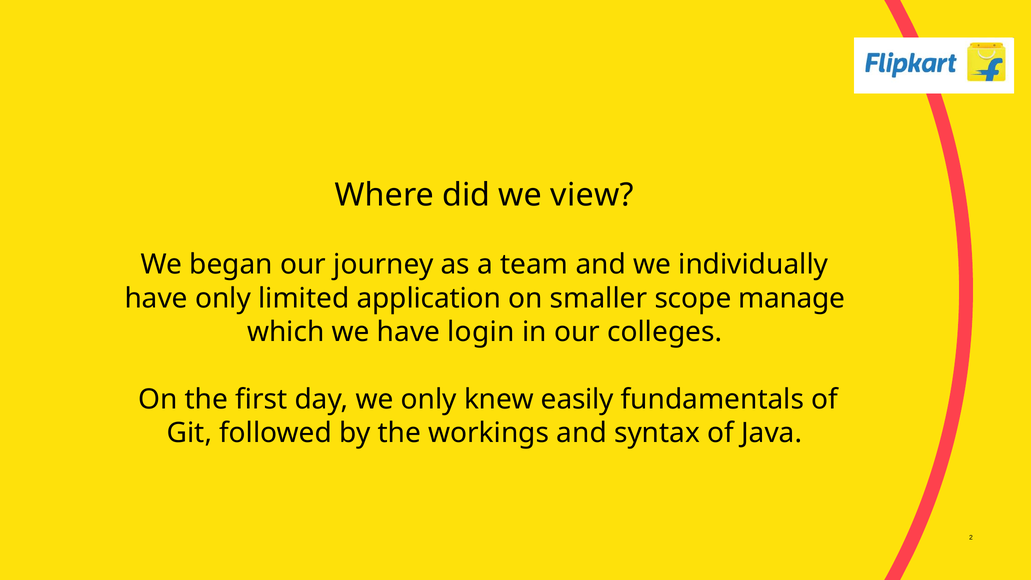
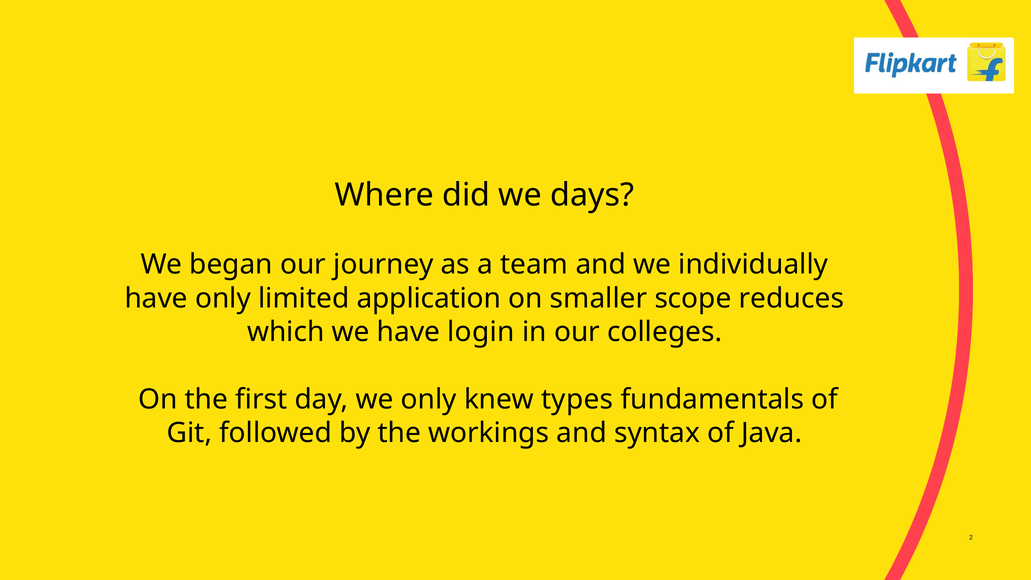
view: view -> days
manage: manage -> reduces
easily: easily -> types
